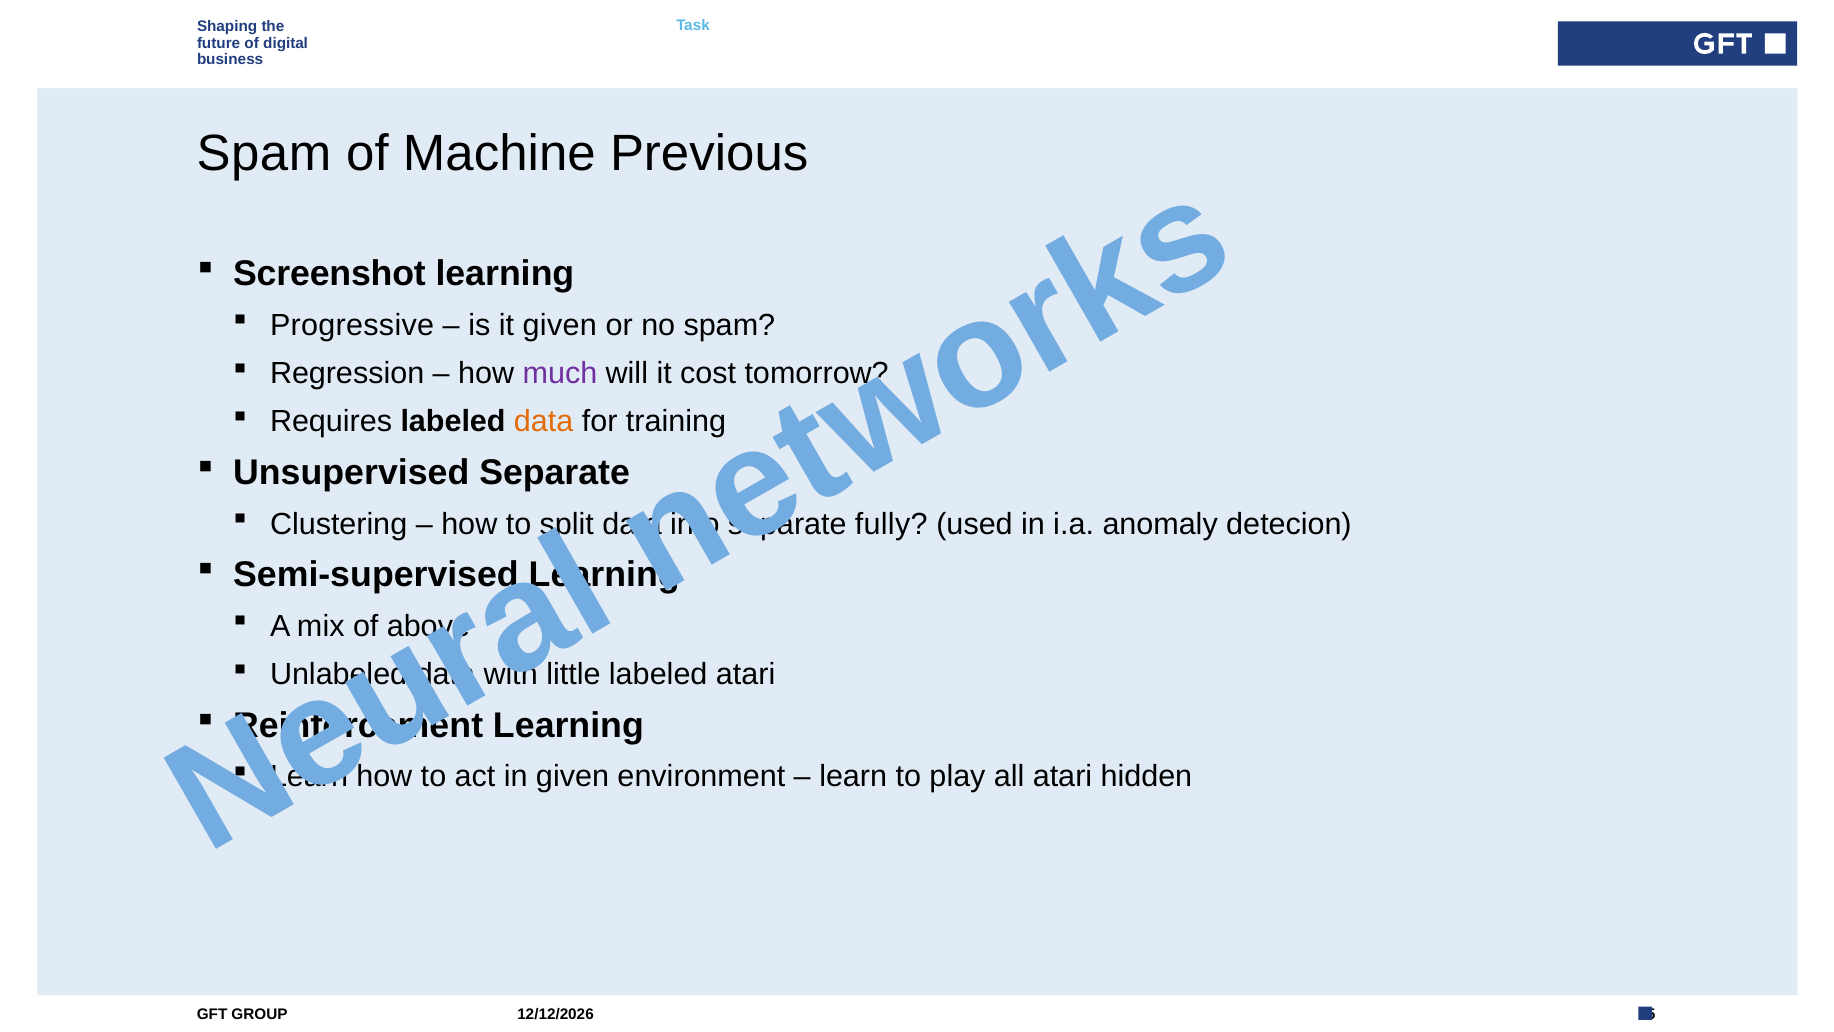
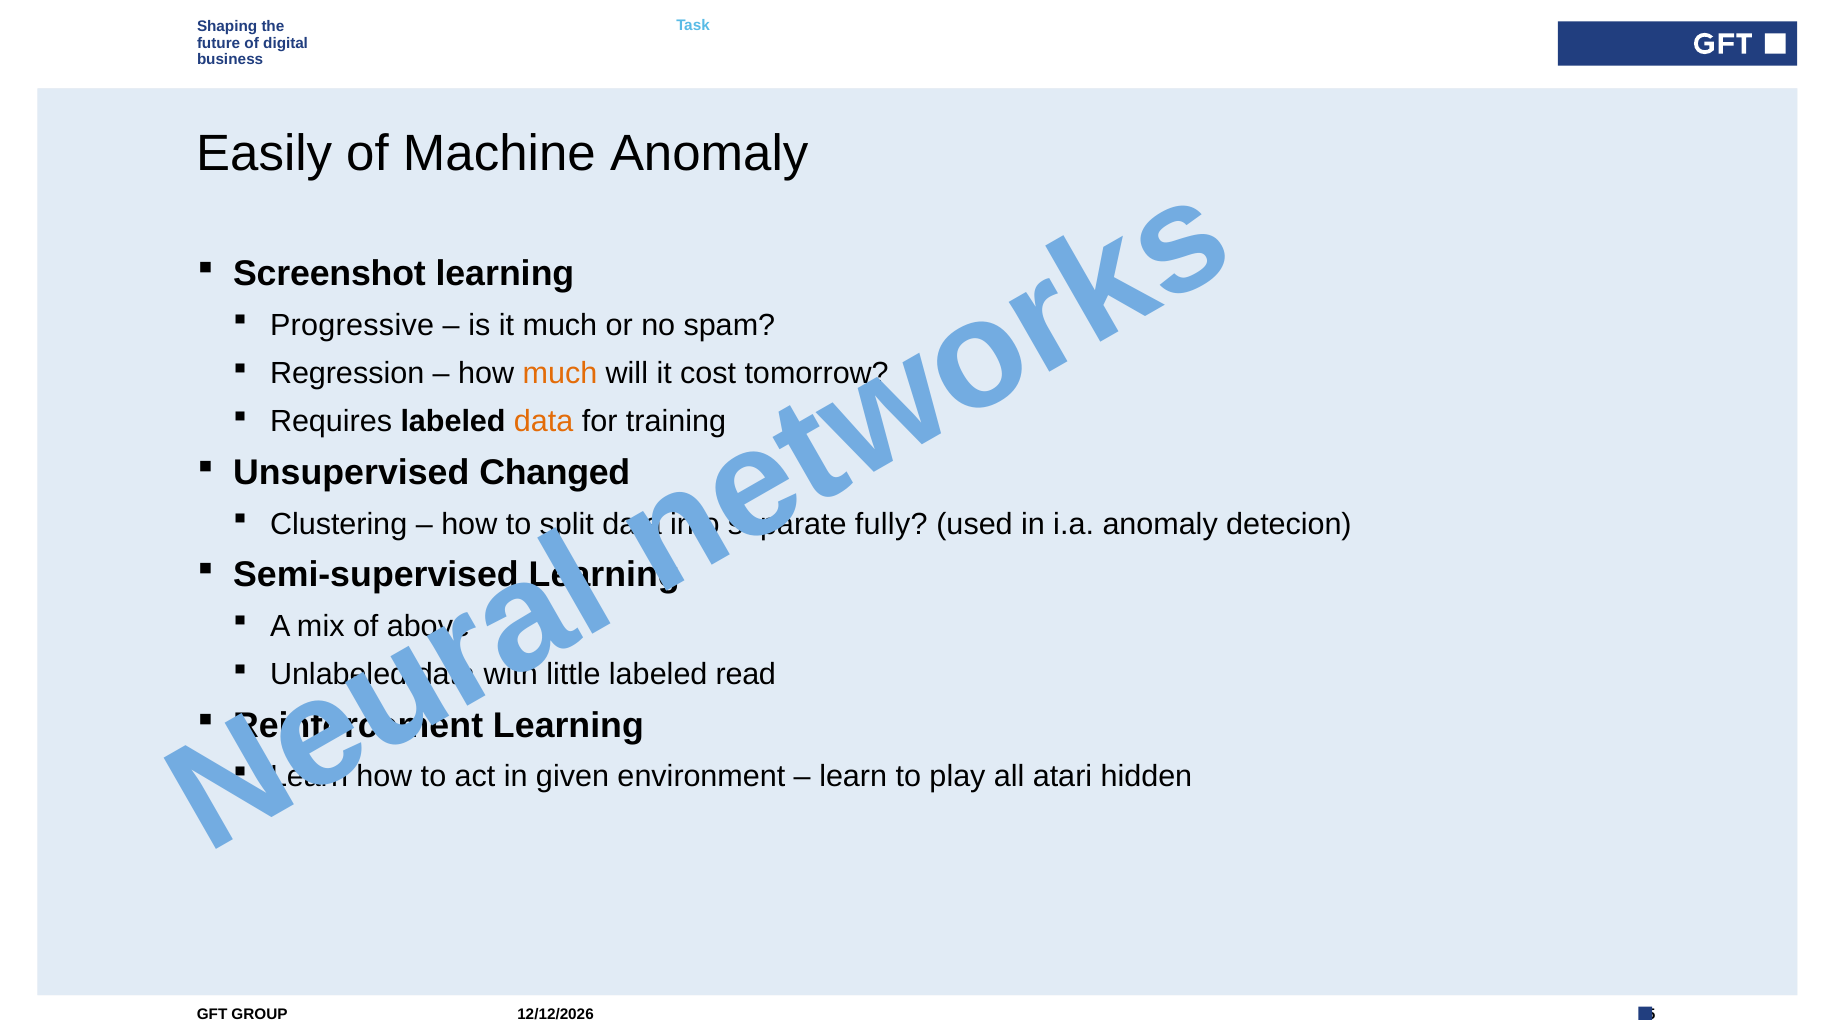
Spam at (264, 154): Spam -> Easily
Machine Previous: Previous -> Anomaly
it given: given -> much
much at (560, 373) colour: purple -> orange
Unsupervised Separate: Separate -> Changed
labeled atari: atari -> read
